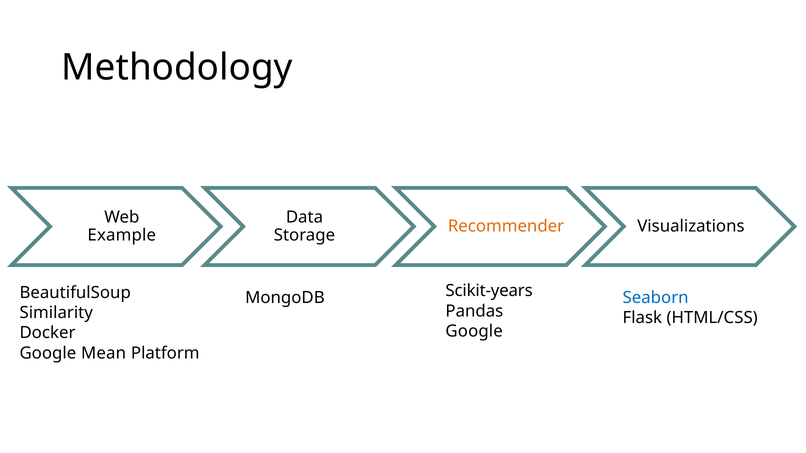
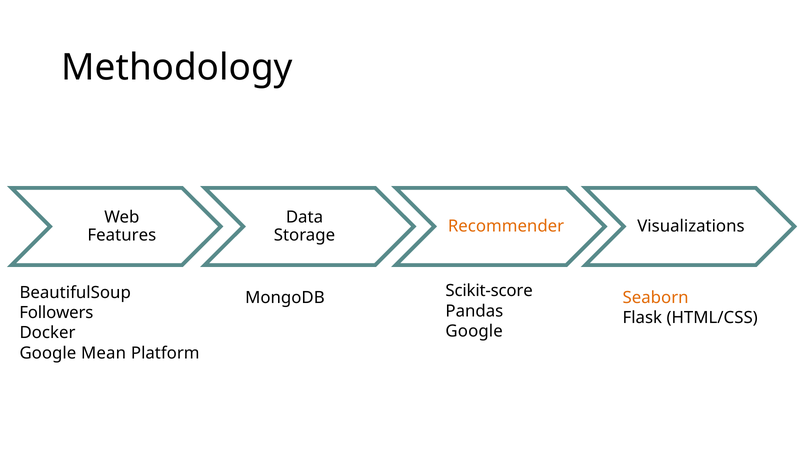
Example: Example -> Features
Scikit-years: Scikit-years -> Scikit-score
Seaborn colour: blue -> orange
Similarity: Similarity -> Followers
